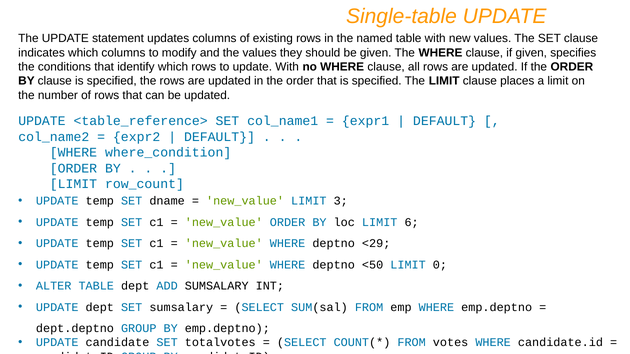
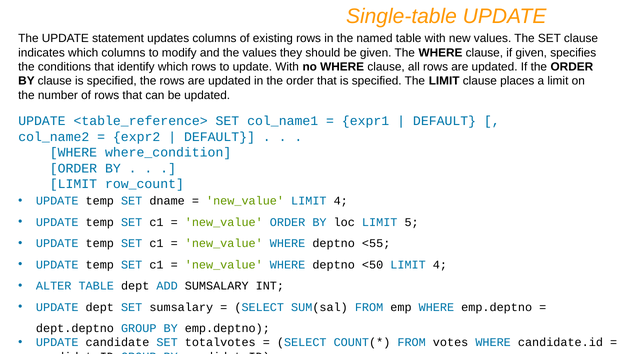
new_value LIMIT 3: 3 -> 4
6: 6 -> 5
<29: <29 -> <55
<50 LIMIT 0: 0 -> 4
